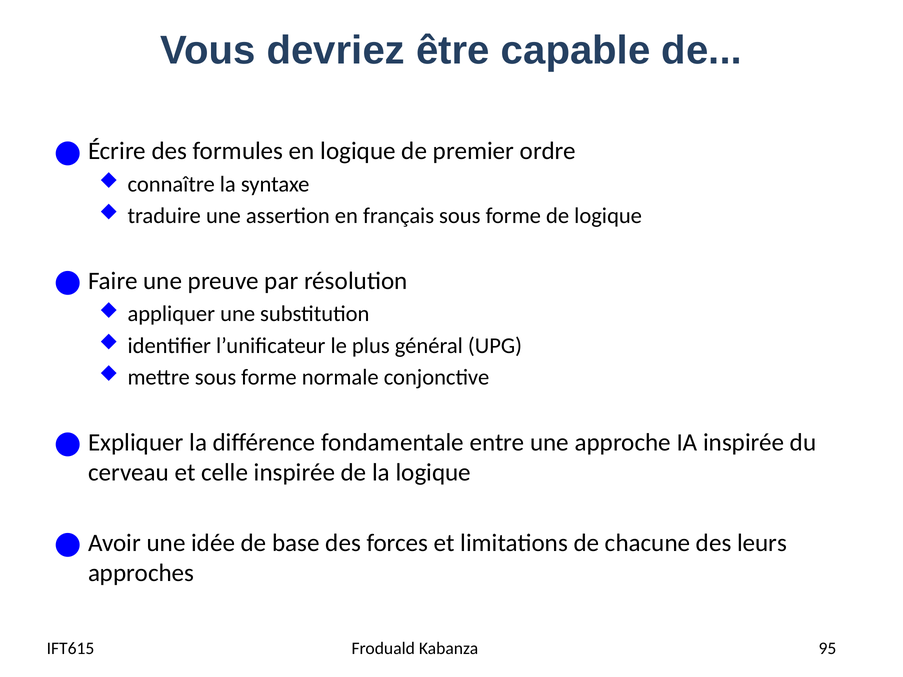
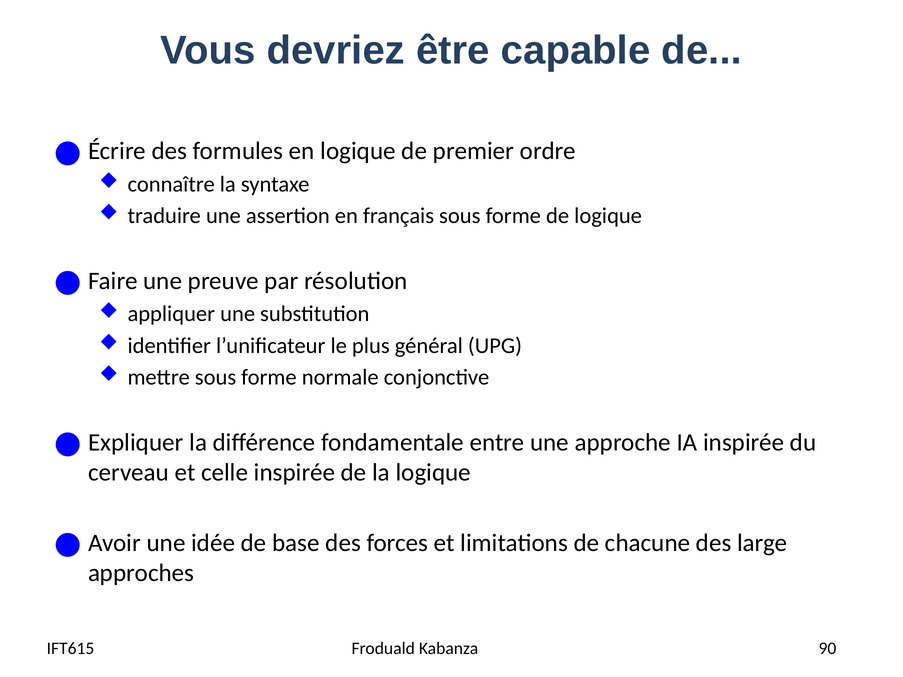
leurs: leurs -> large
95: 95 -> 90
